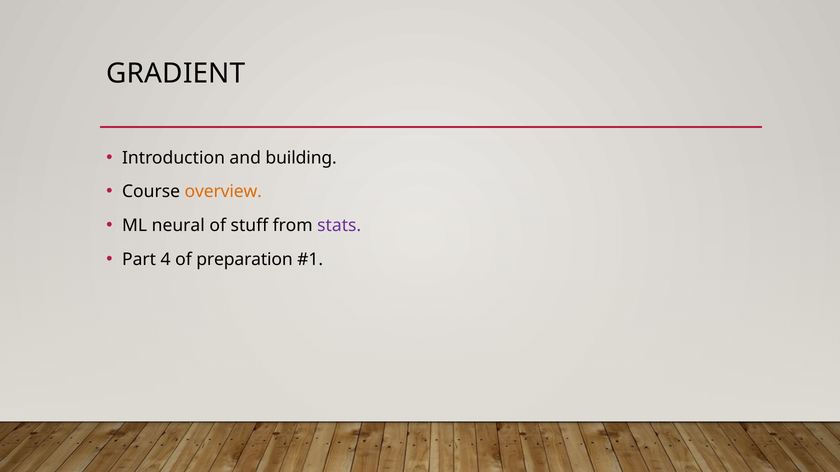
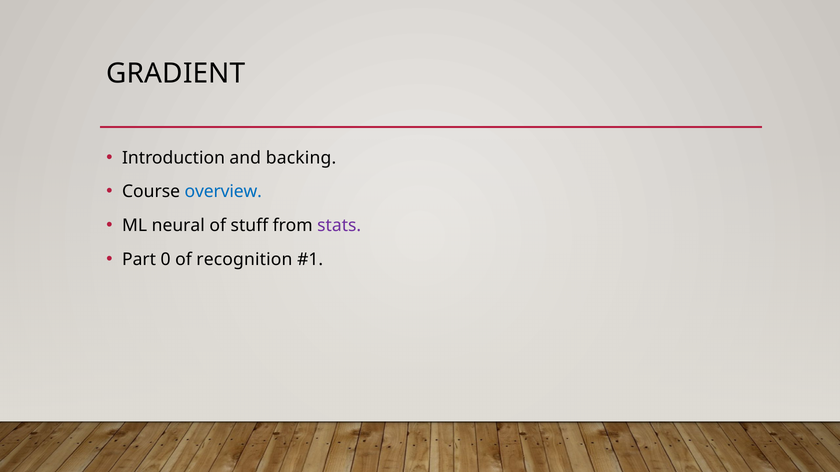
building: building -> backing
overview colour: orange -> blue
4: 4 -> 0
preparation: preparation -> recognition
